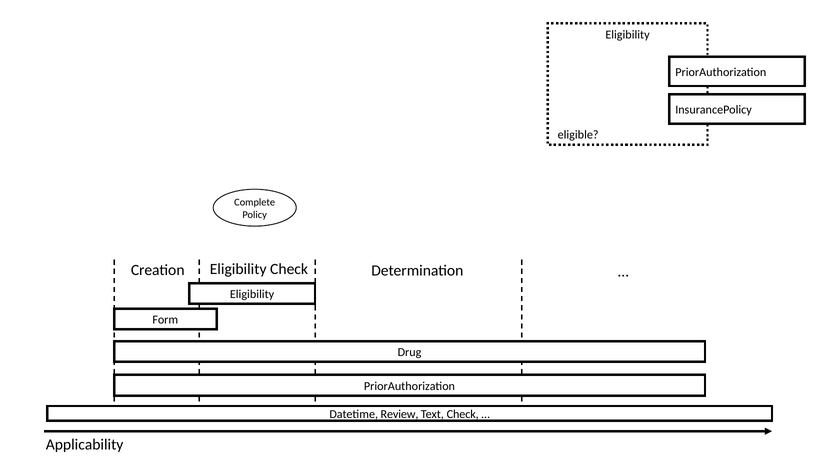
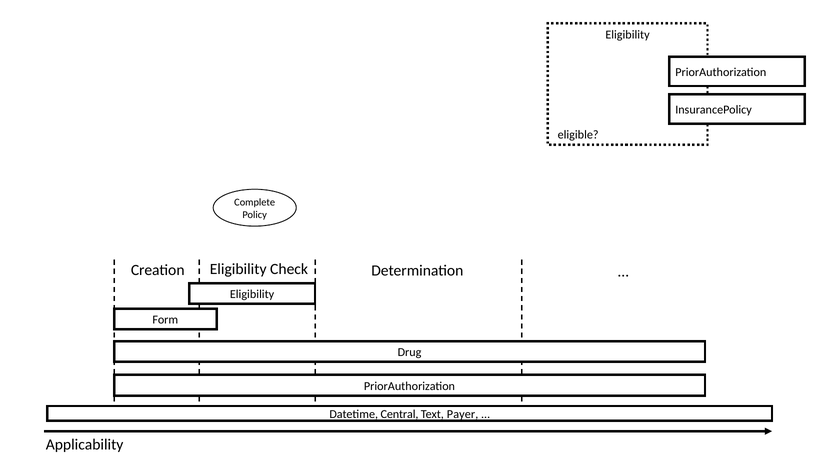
Review: Review -> Central
Text Check: Check -> Payer
